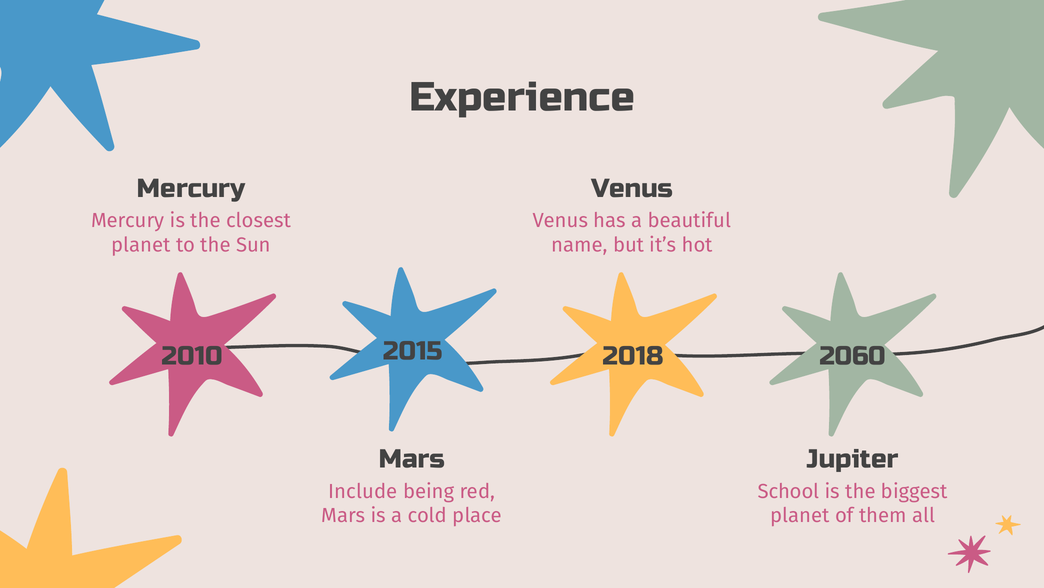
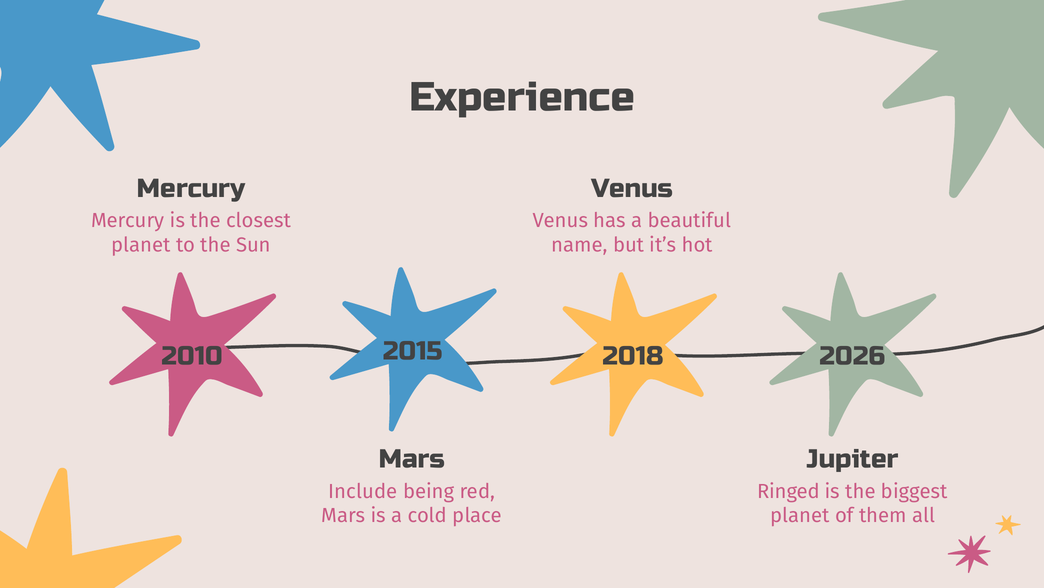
2060: 2060 -> 2026
School: School -> Ringed
